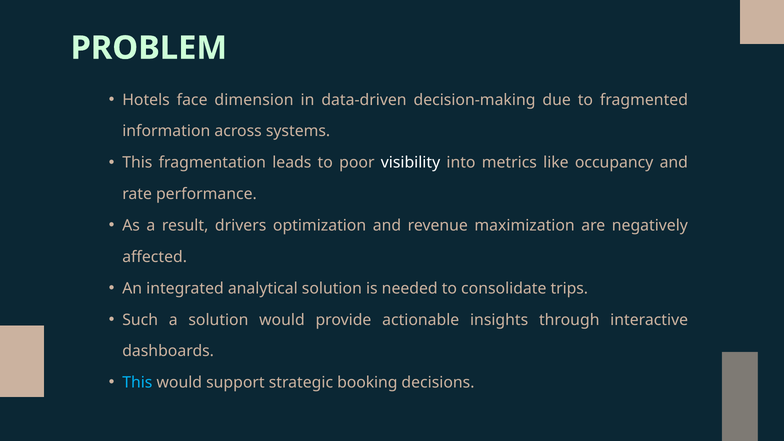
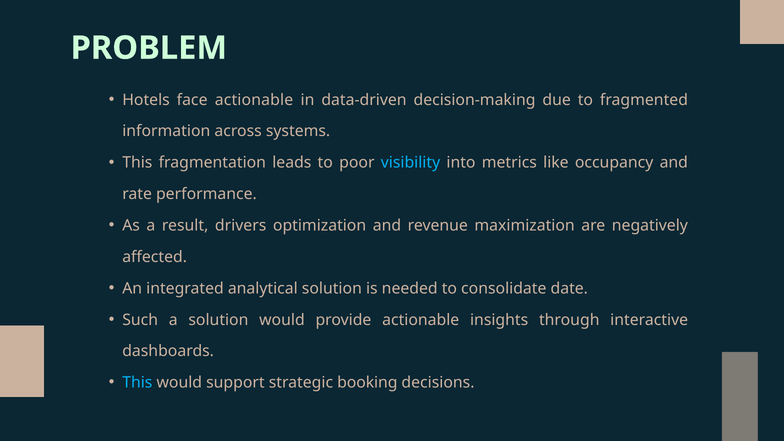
face dimension: dimension -> actionable
visibility colour: white -> light blue
trips: trips -> date
